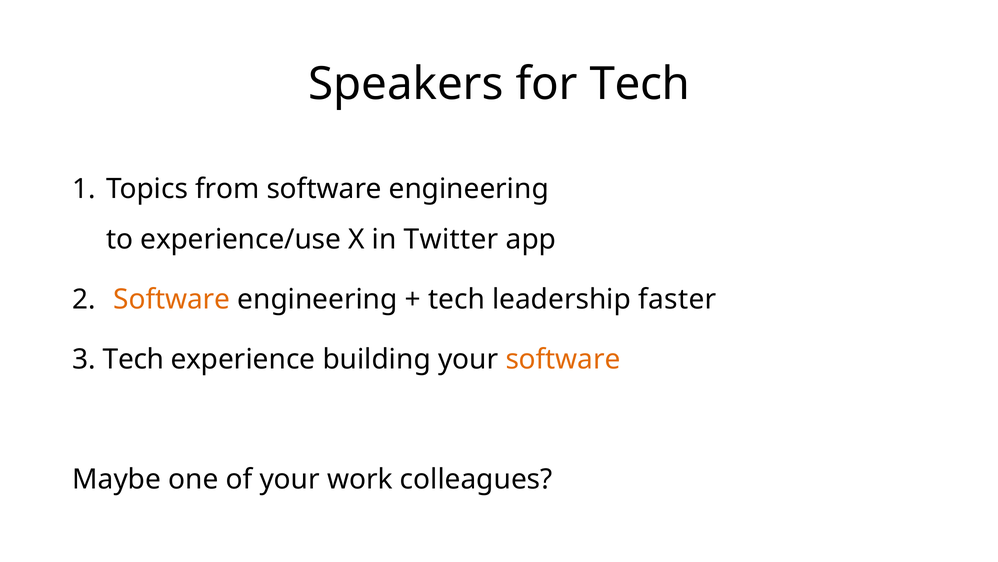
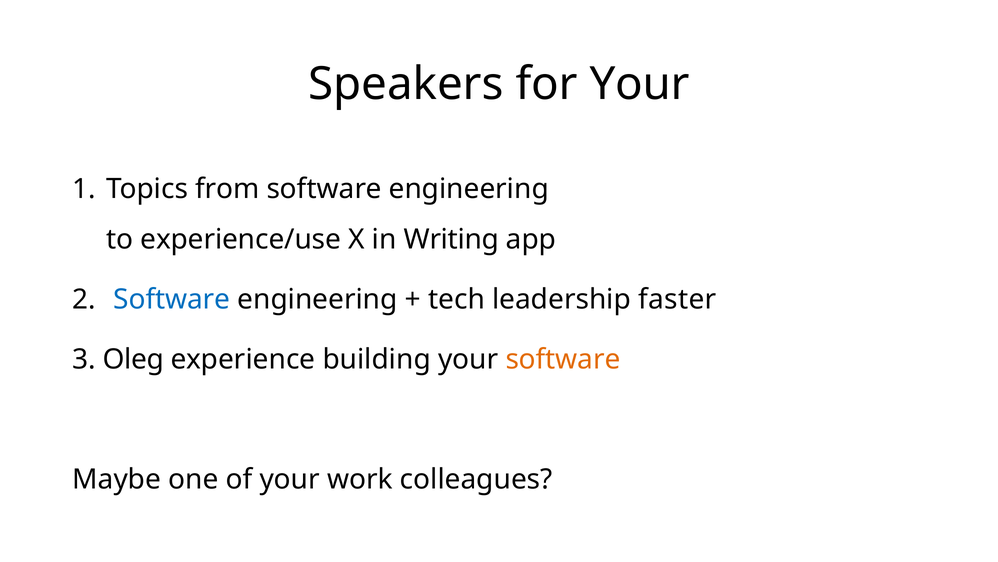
for Tech: Tech -> Your
Twitter: Twitter -> Writing
Software at (172, 299) colour: orange -> blue
3 Tech: Tech -> Oleg
